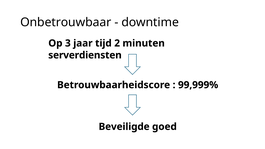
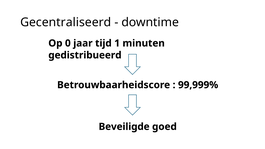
Onbetrouwbaar: Onbetrouwbaar -> Gecentraliseerd
3: 3 -> 0
2: 2 -> 1
serverdiensten: serverdiensten -> gedistribueerd
